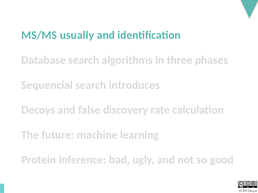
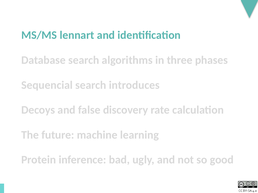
usually: usually -> lennart
